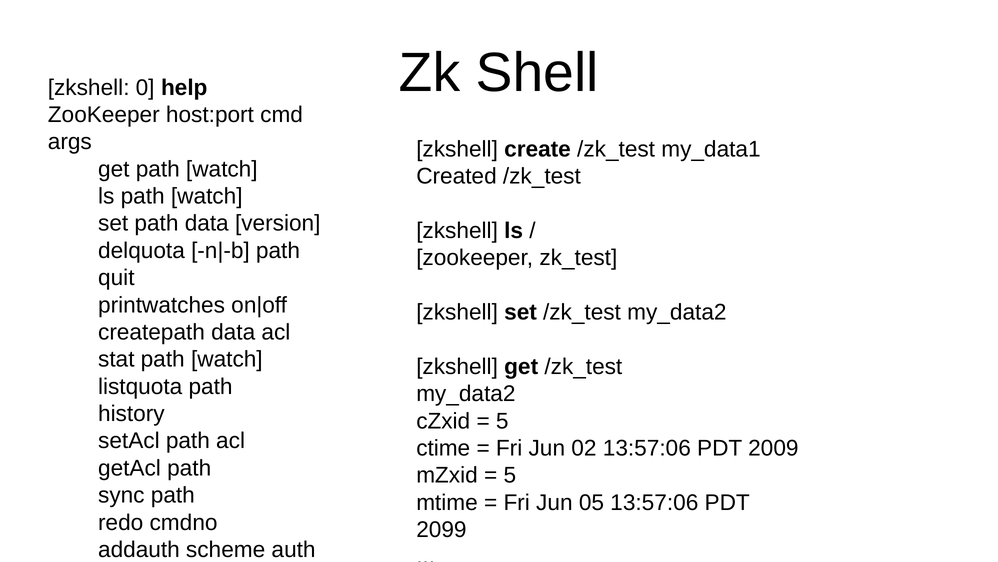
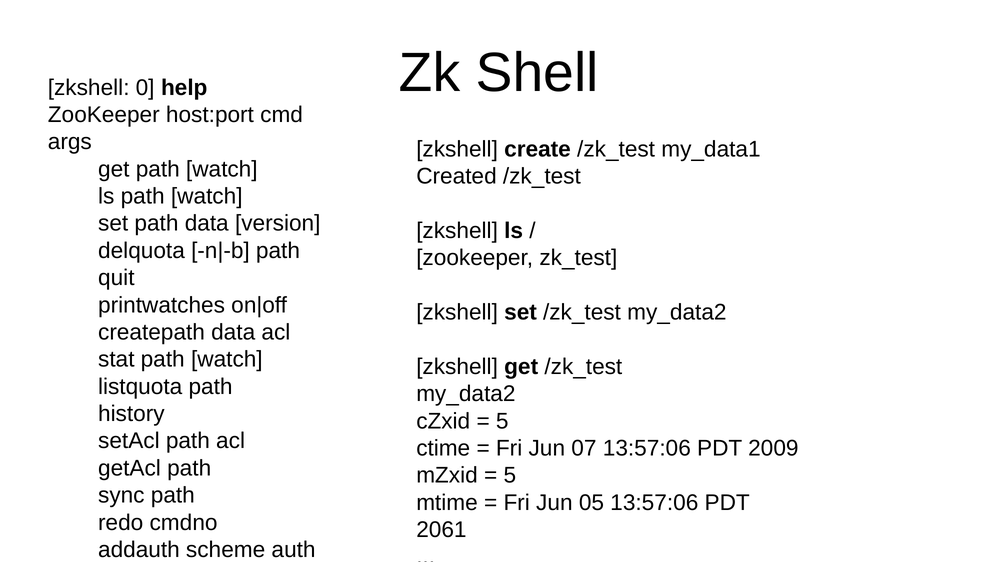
02: 02 -> 07
2099: 2099 -> 2061
